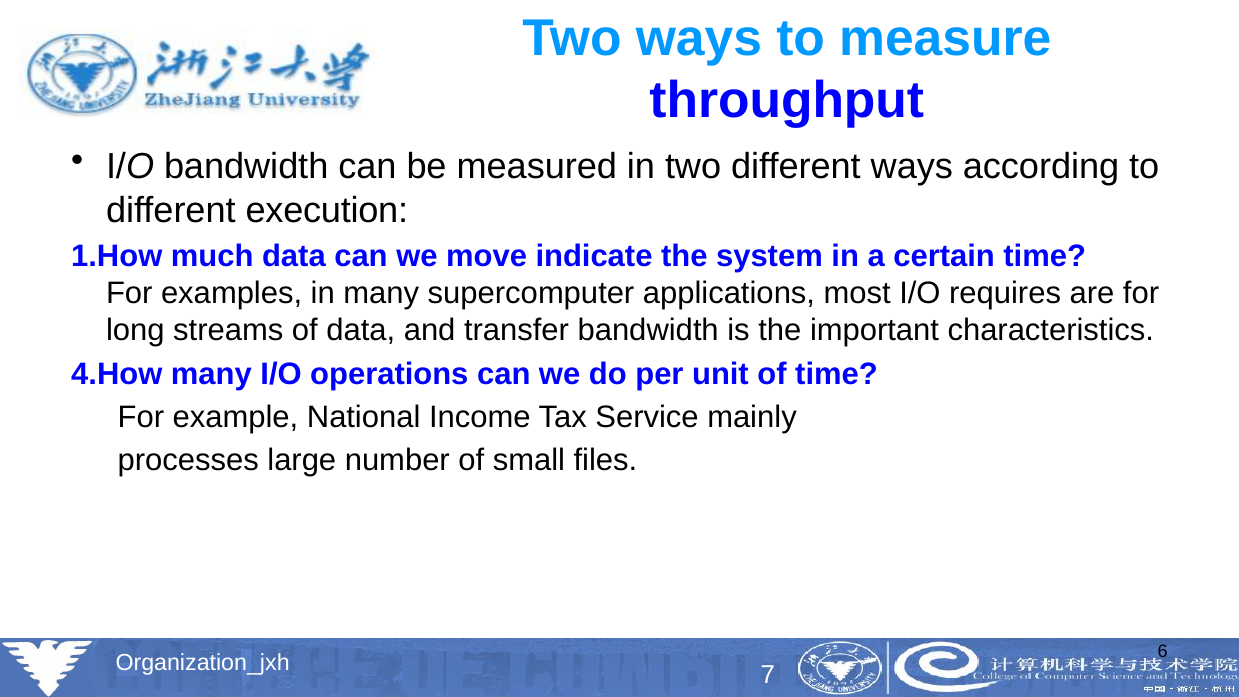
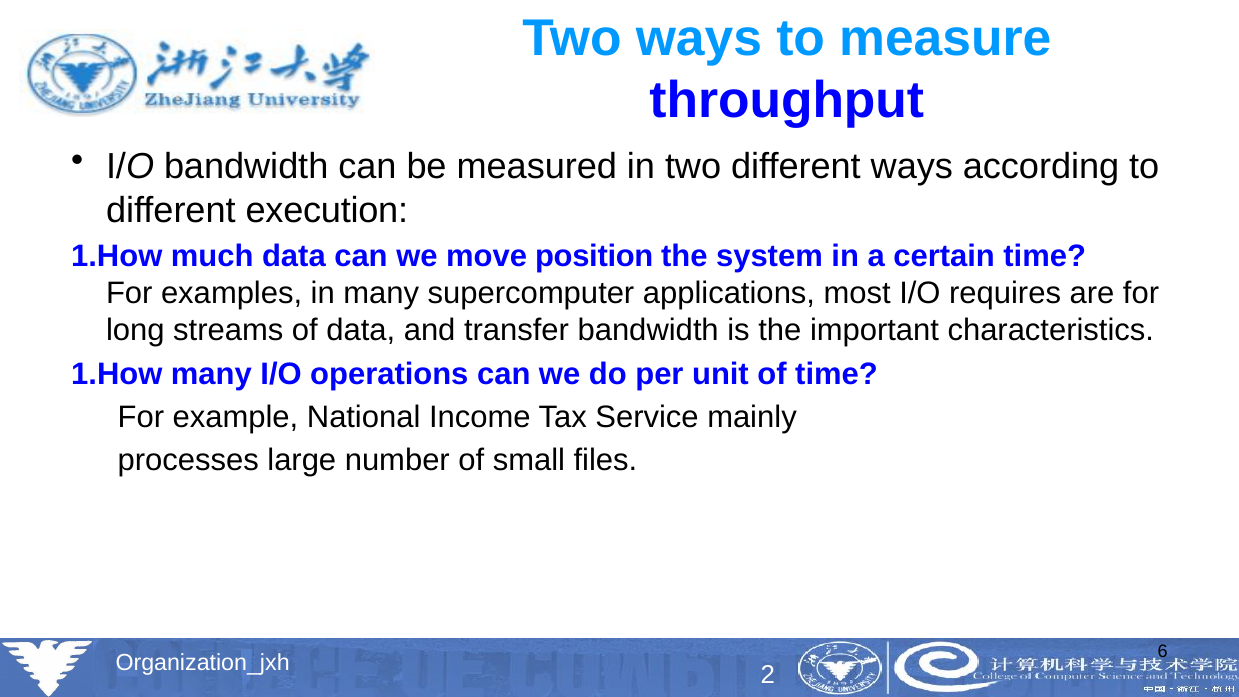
indicate: indicate -> position
4.How at (117, 374): 4.How -> 1.How
7: 7 -> 2
